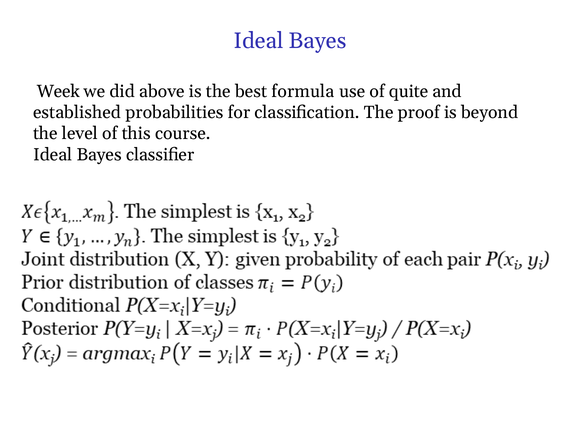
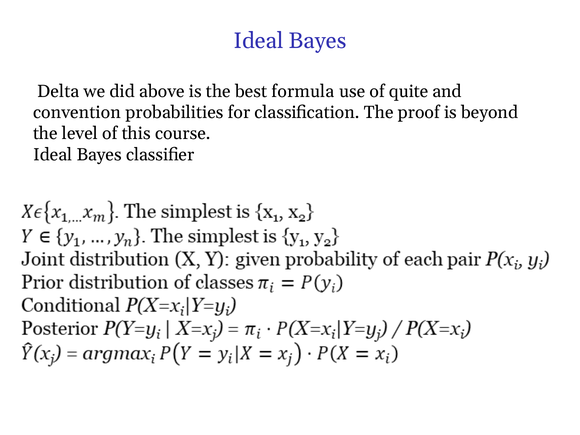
Week: Week -> Delta
established: established -> convention
